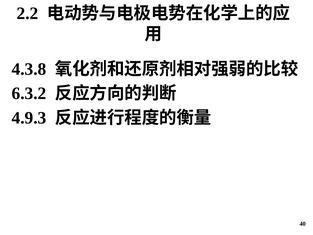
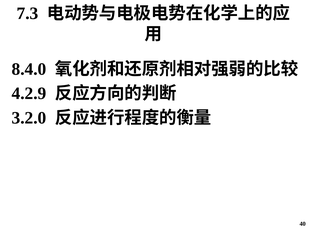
2.2: 2.2 -> 7.3
4.3.8: 4.3.8 -> 8.4.0
6.3.2: 6.3.2 -> 4.2.9
4.9.3: 4.9.3 -> 3.2.0
